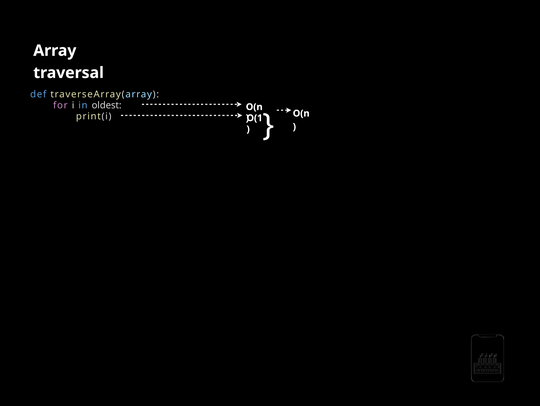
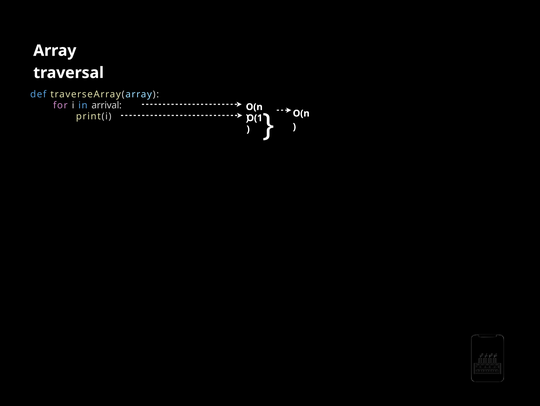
oldest: oldest -> arrival
